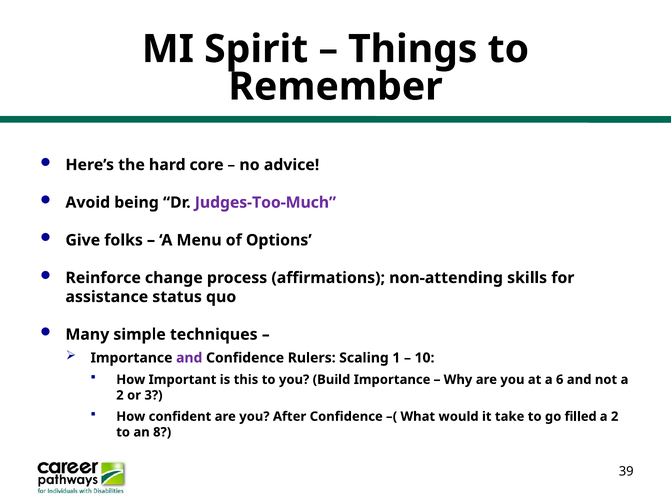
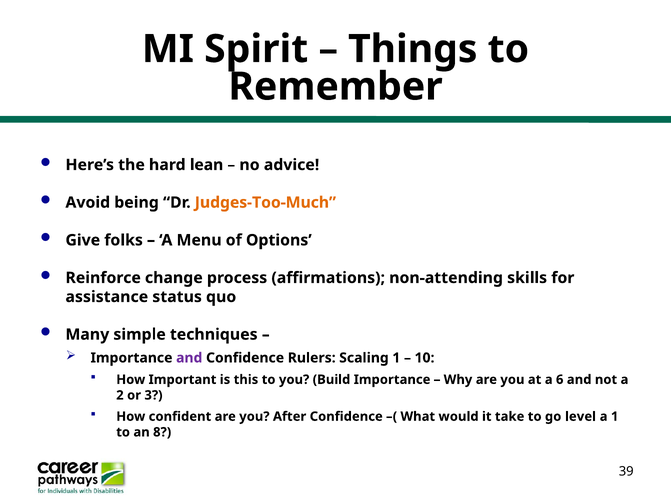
core: core -> lean
Judges-Too-Much colour: purple -> orange
filled: filled -> level
2 at (615, 417): 2 -> 1
